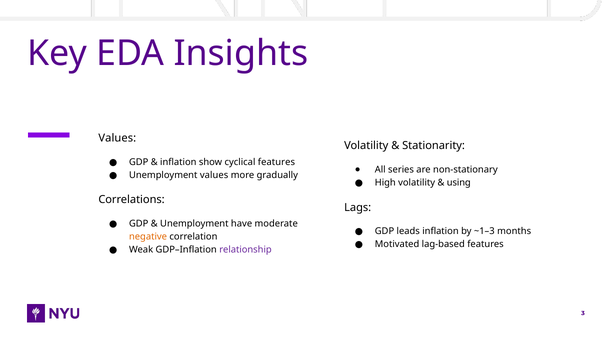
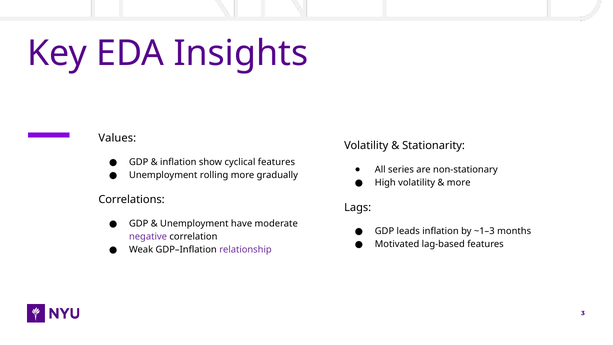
Unemployment values: values -> rolling
using at (459, 183): using -> more
negative colour: orange -> purple
